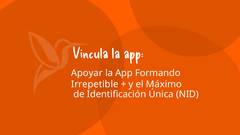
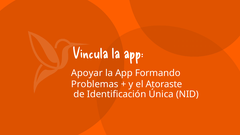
Irrepetible: Irrepetible -> Problemas
Máximo: Máximo -> Atoraste
